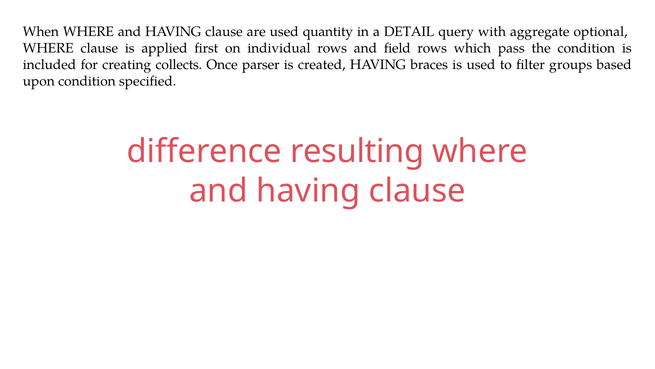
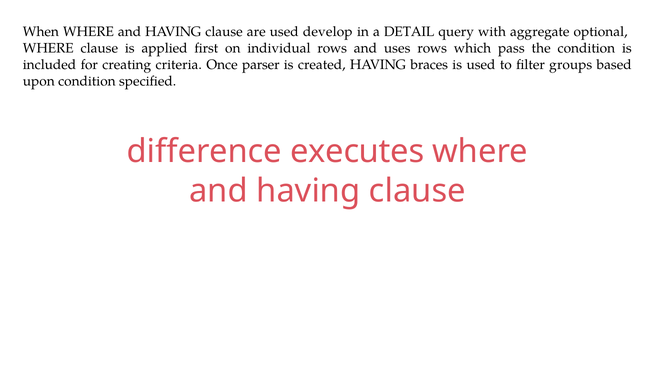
quantity: quantity -> develop
field: field -> uses
collects: collects -> criteria
resulting: resulting -> executes
